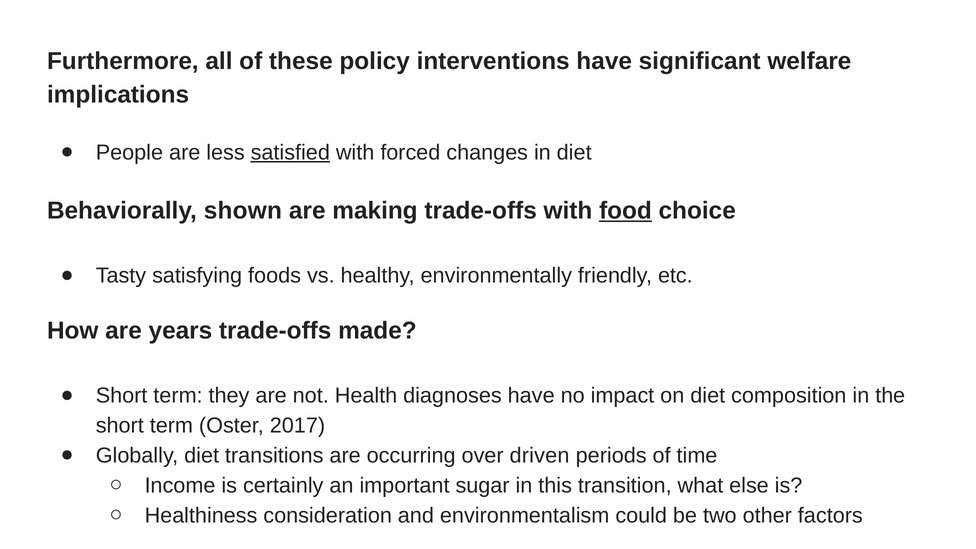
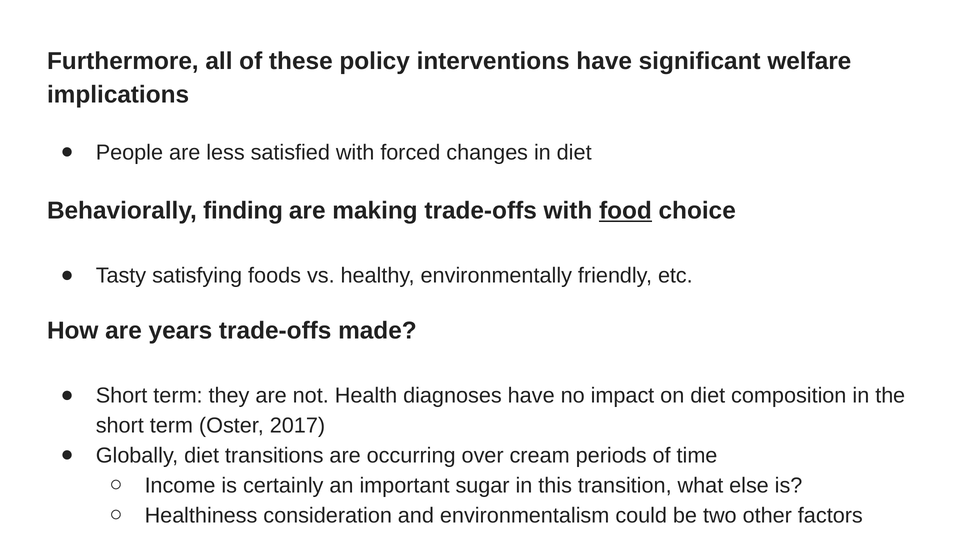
satisfied underline: present -> none
shown: shown -> finding
driven: driven -> cream
